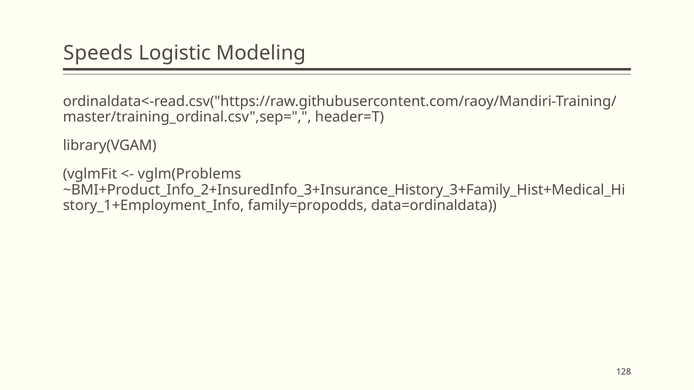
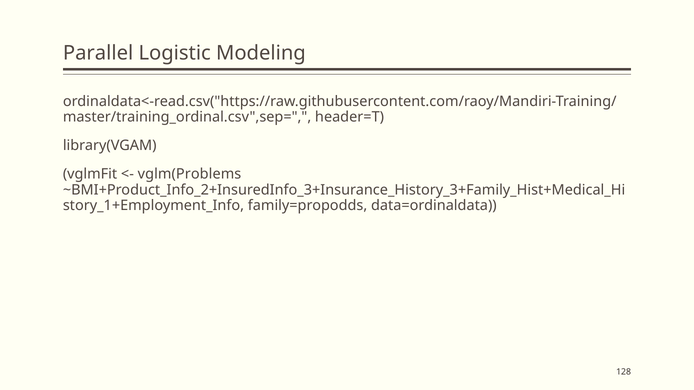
Speeds: Speeds -> Parallel
